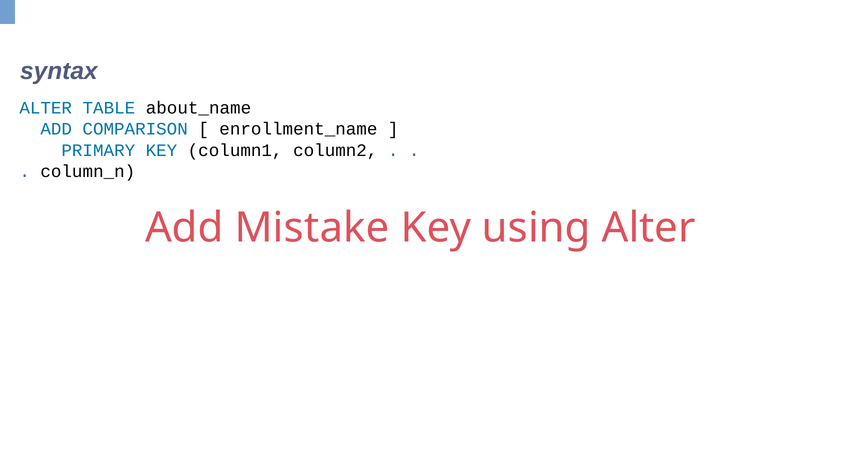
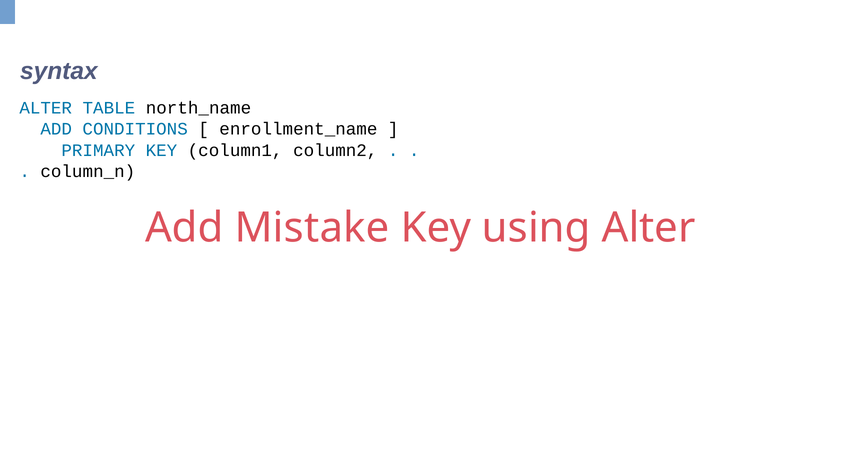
about_name: about_name -> north_name
COMPARISON: COMPARISON -> CONDITIONS
